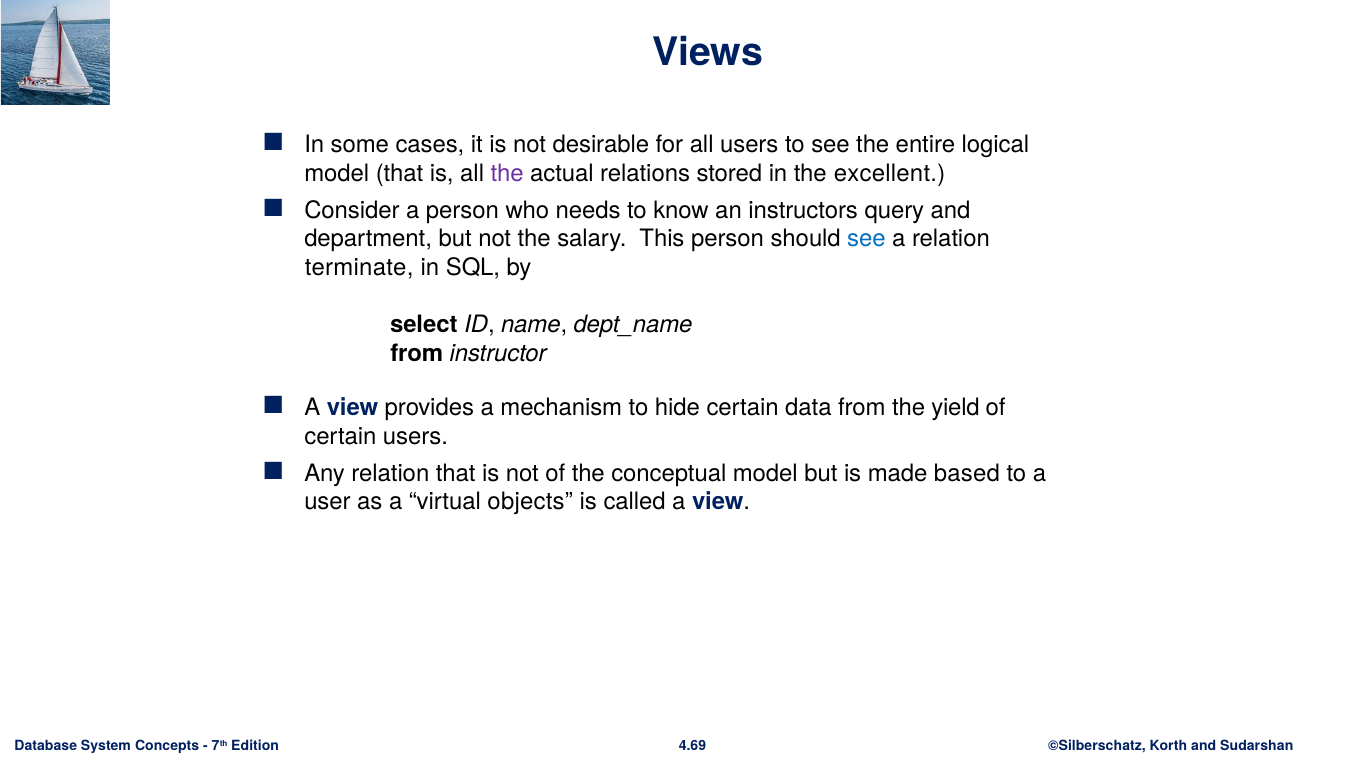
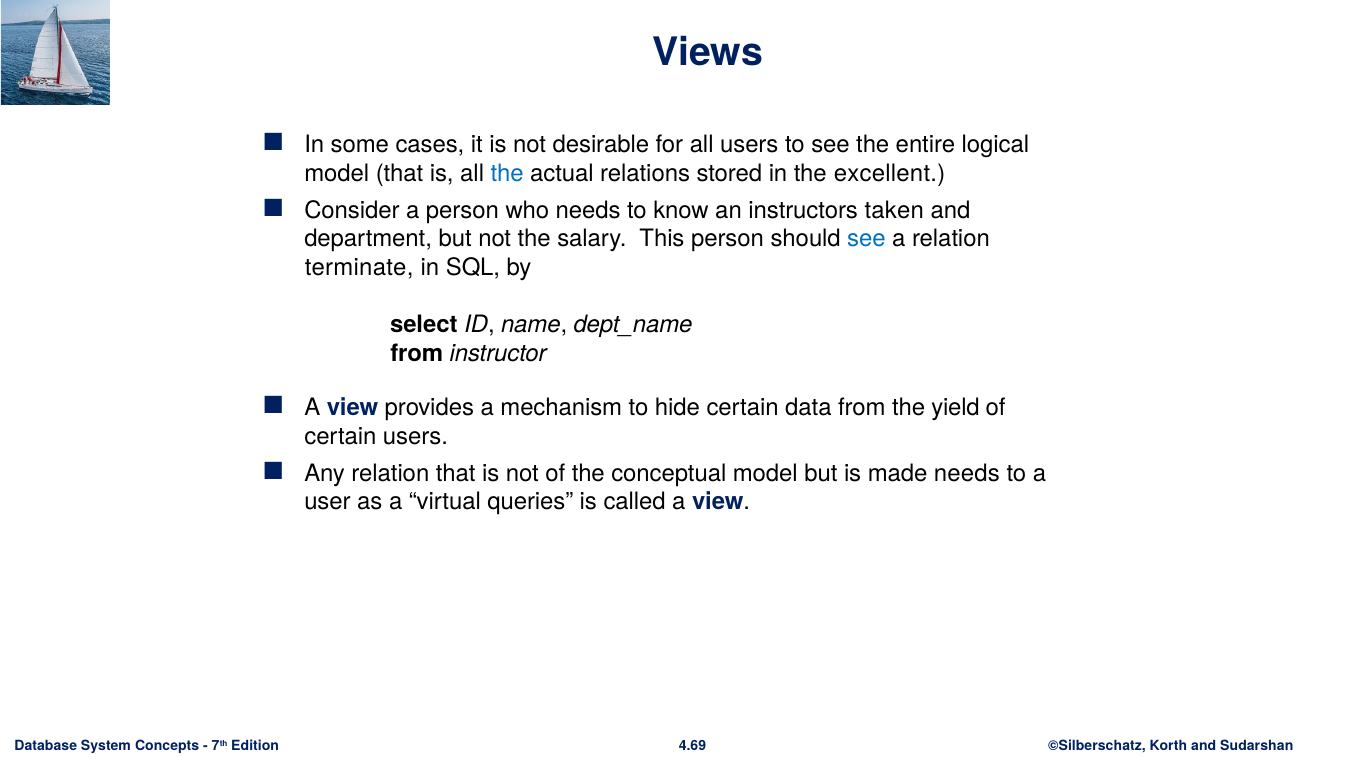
the at (507, 173) colour: purple -> blue
query: query -> taken
made based: based -> needs
objects: objects -> queries
